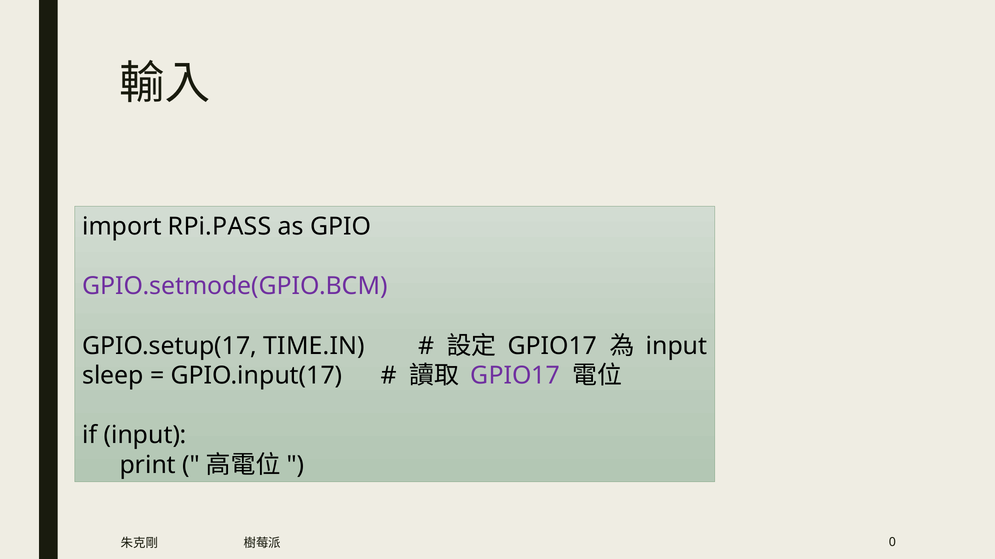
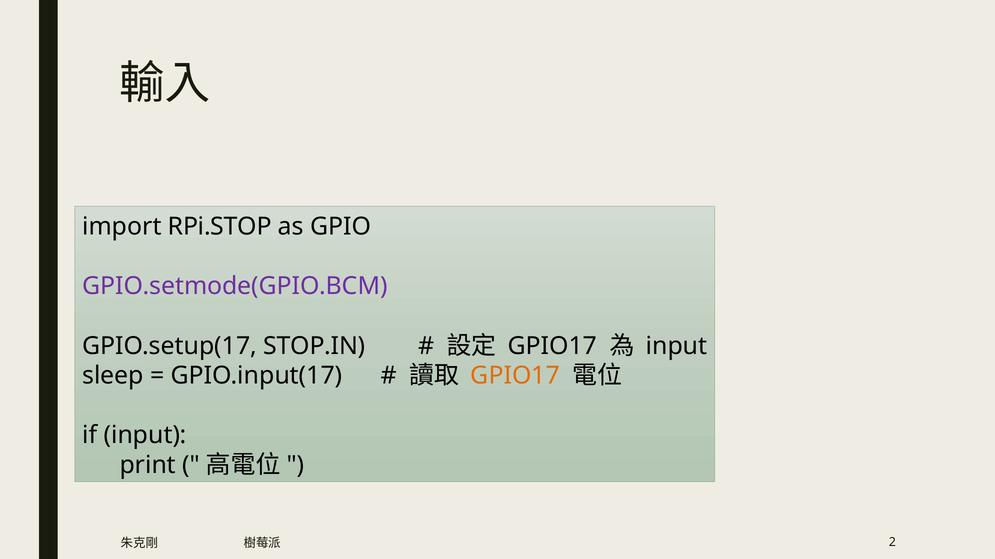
RPi.PASS: RPi.PASS -> RPi.STOP
TIME.IN: TIME.IN -> STOP.IN
GPIO17 at (515, 376) colour: purple -> orange
0: 0 -> 2
